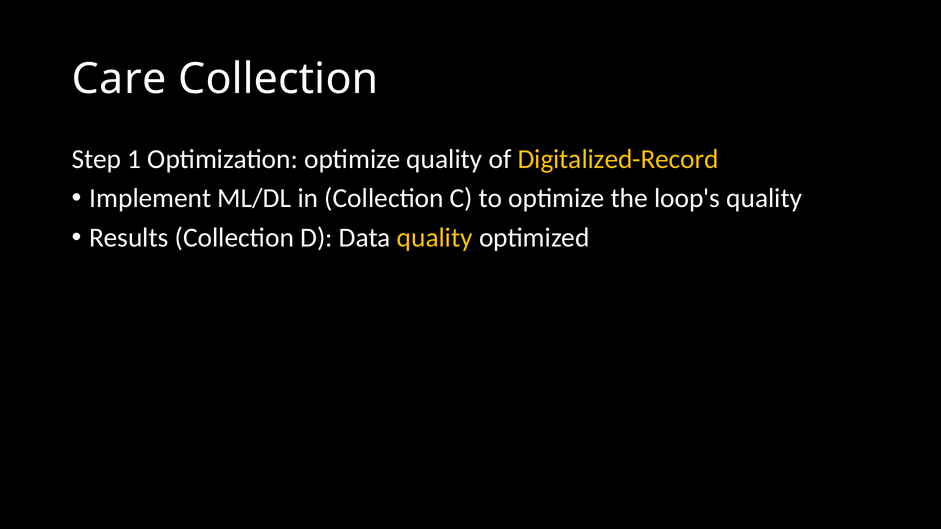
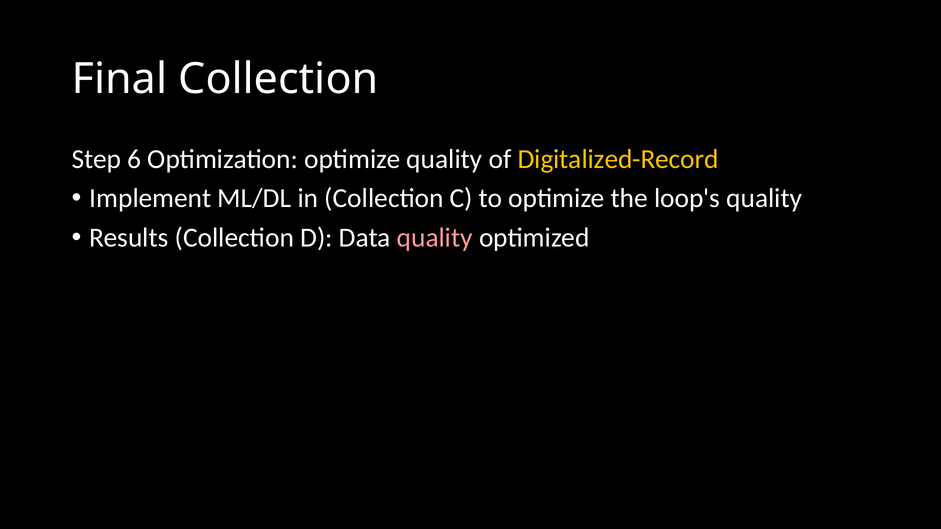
Care: Care -> Final
1: 1 -> 6
quality at (435, 238) colour: yellow -> pink
